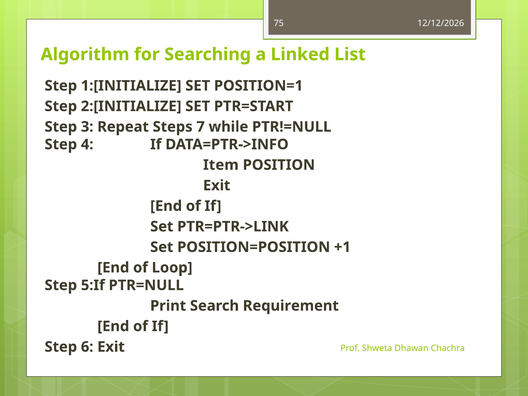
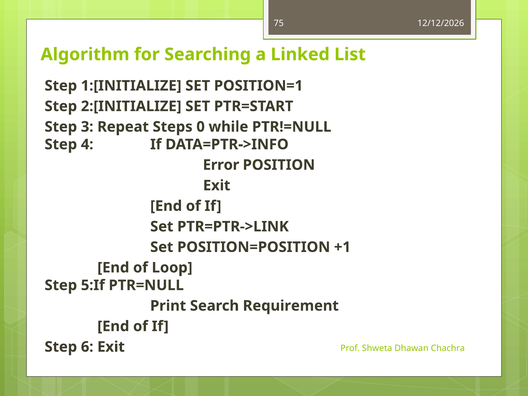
7: 7 -> 0
Item: Item -> Error
